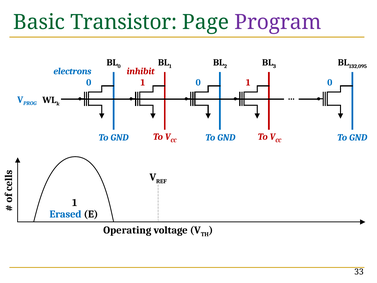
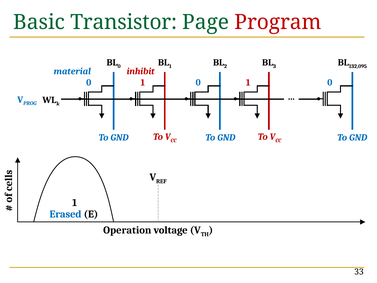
Program colour: purple -> red
electrons: electrons -> material
Operating: Operating -> Operation
